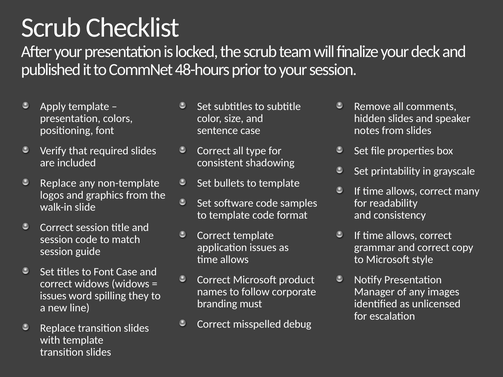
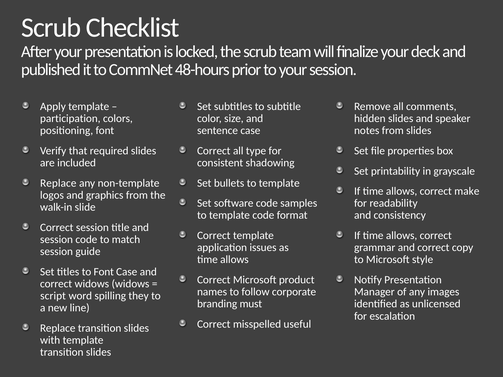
presentation at (70, 119): presentation -> participation
many: many -> make
issues at (53, 296): issues -> script
debug: debug -> useful
